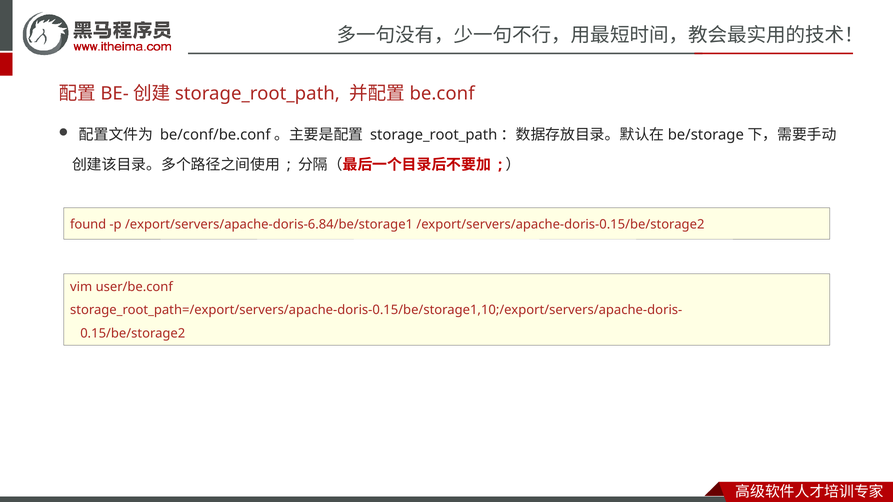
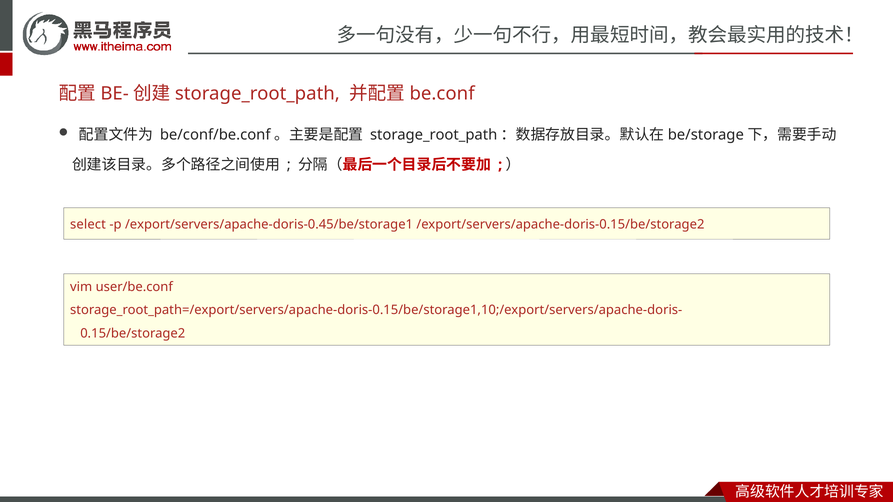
found: found -> select
/export/servers/apache-doris-6.84/be/storage1: /export/servers/apache-doris-6.84/be/storage1 -> /export/servers/apache-doris-0.45/be/storage1
